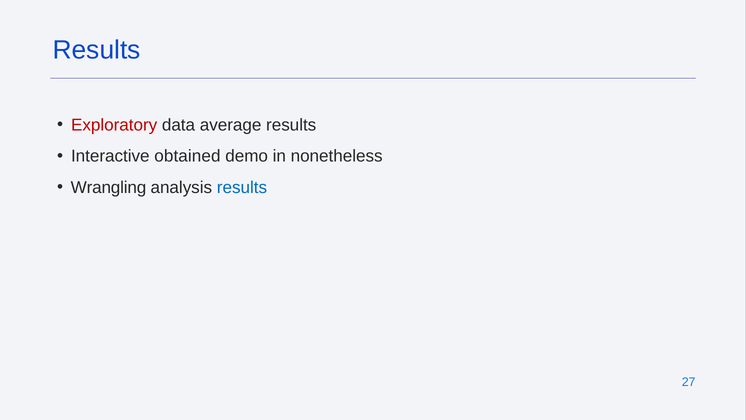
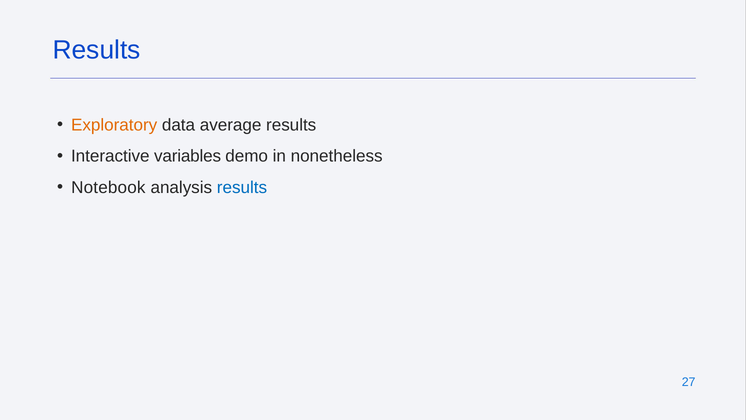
Exploratory colour: red -> orange
obtained: obtained -> variables
Wrangling: Wrangling -> Notebook
